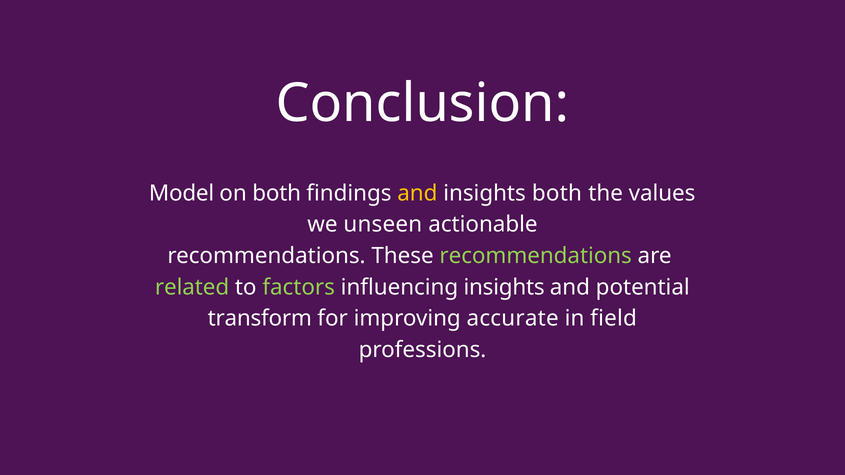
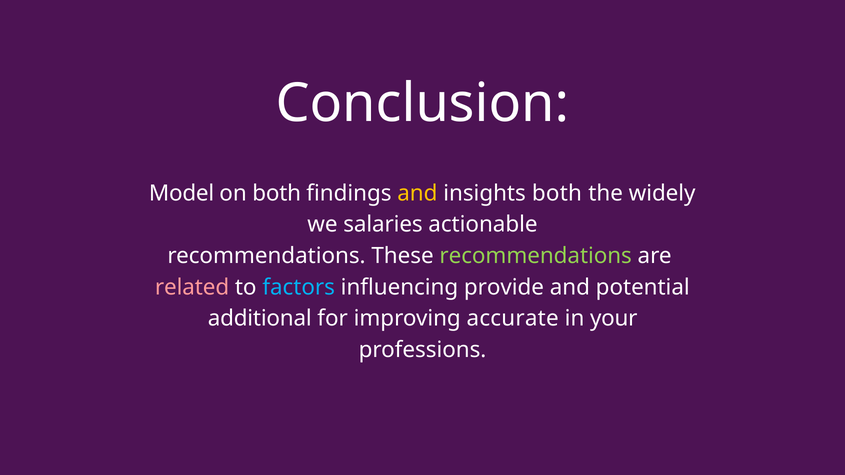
values: values -> widely
unseen: unseen -> salaries
related colour: light green -> pink
factors colour: light green -> light blue
influencing insights: insights -> provide
transform: transform -> additional
field: field -> your
